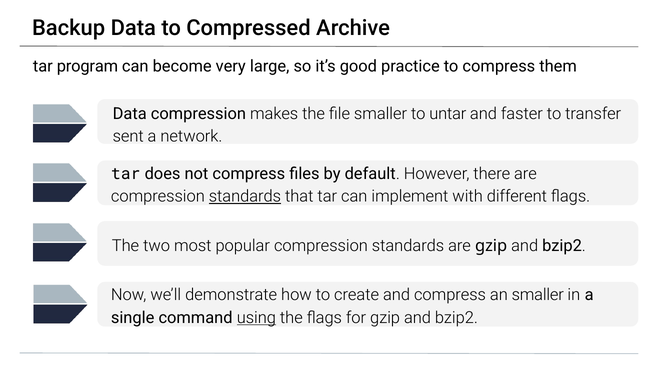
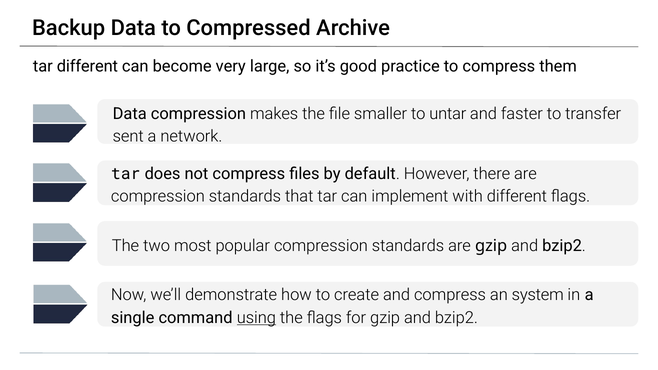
tar program: program -> different
standards at (245, 197) underline: present -> none
an smaller: smaller -> system
